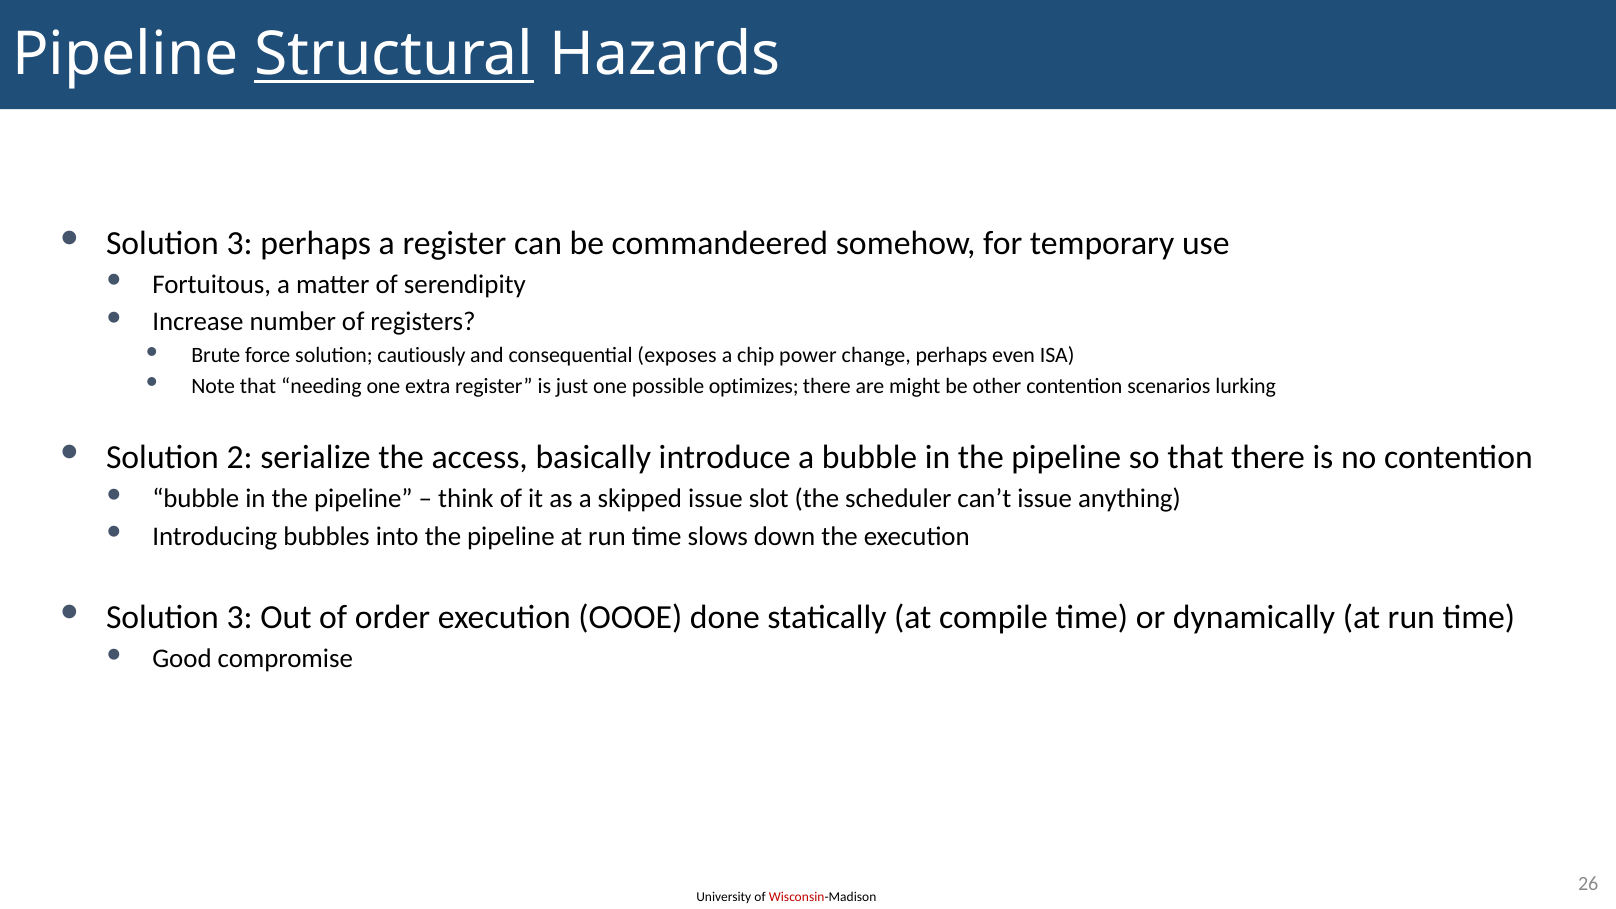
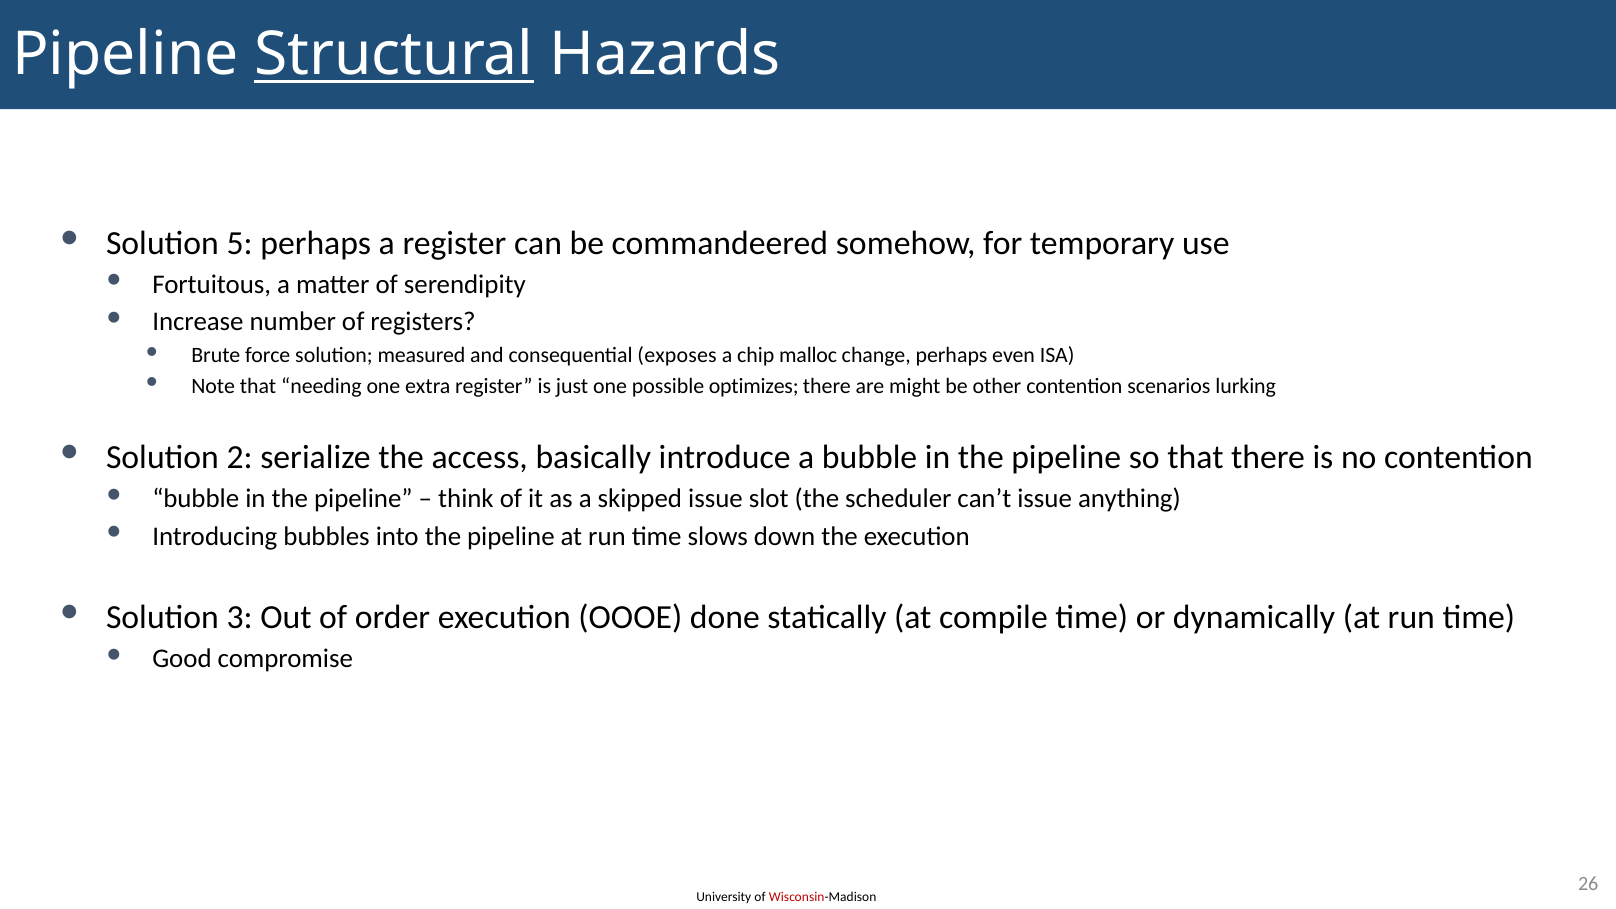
3 at (240, 243): 3 -> 5
cautiously: cautiously -> measured
power: power -> malloc
